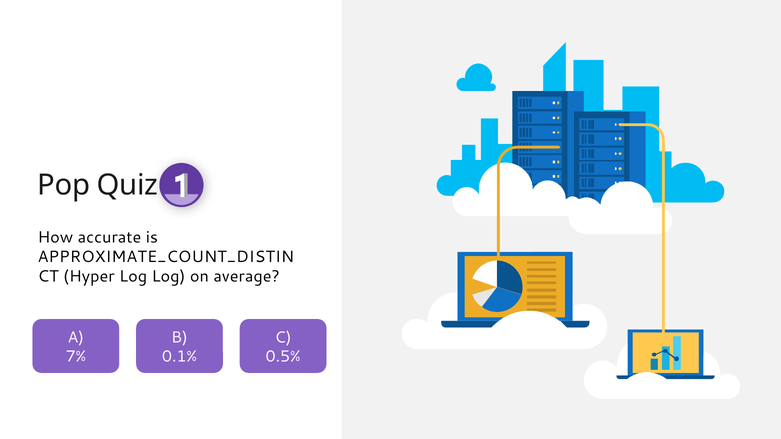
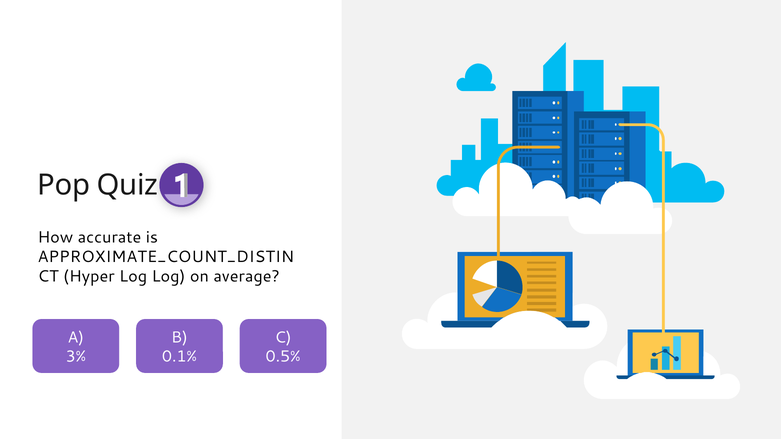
7%: 7% -> 3%
